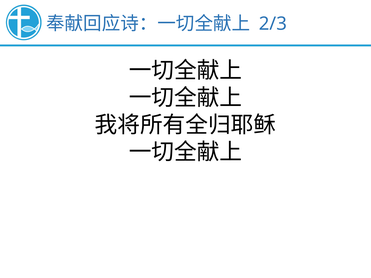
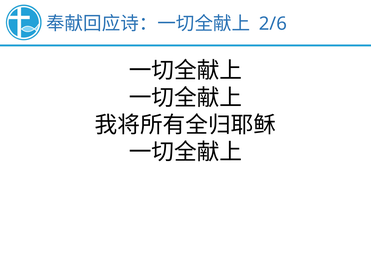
2/3: 2/3 -> 2/6
